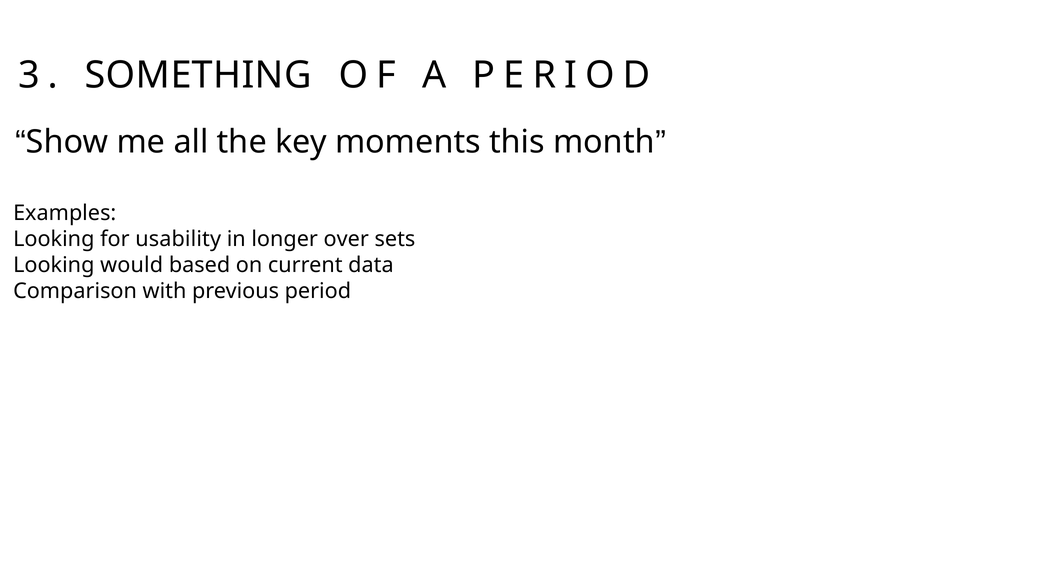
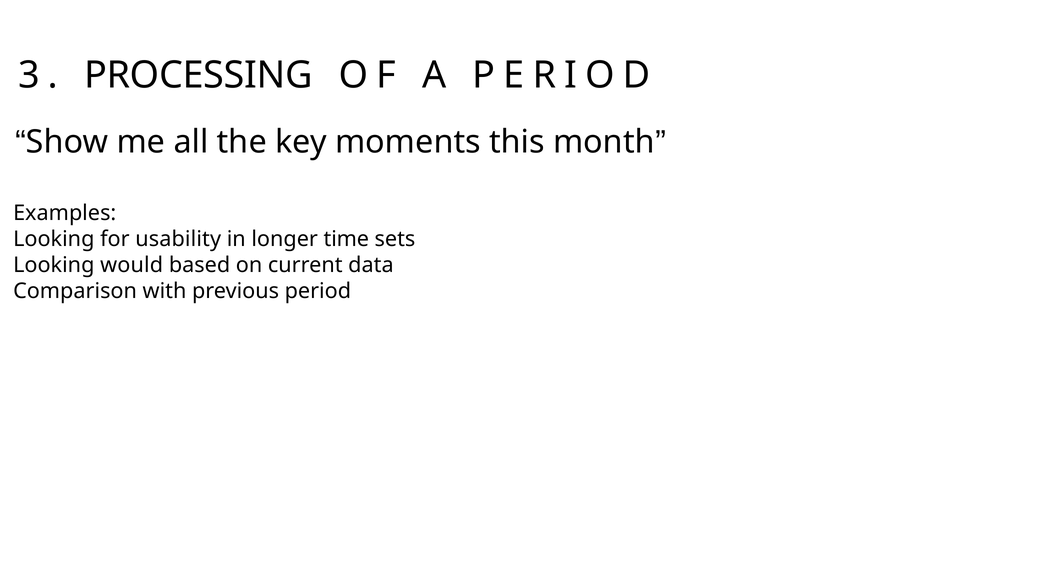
SOMETHING: SOMETHING -> PROCESSING
over: over -> time
